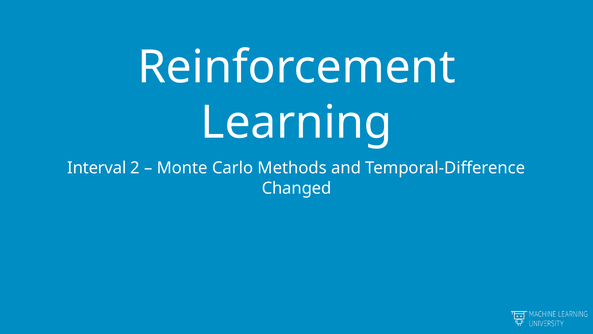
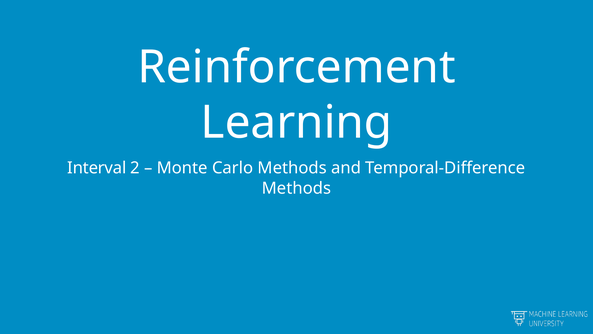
Changed at (297, 188): Changed -> Methods
